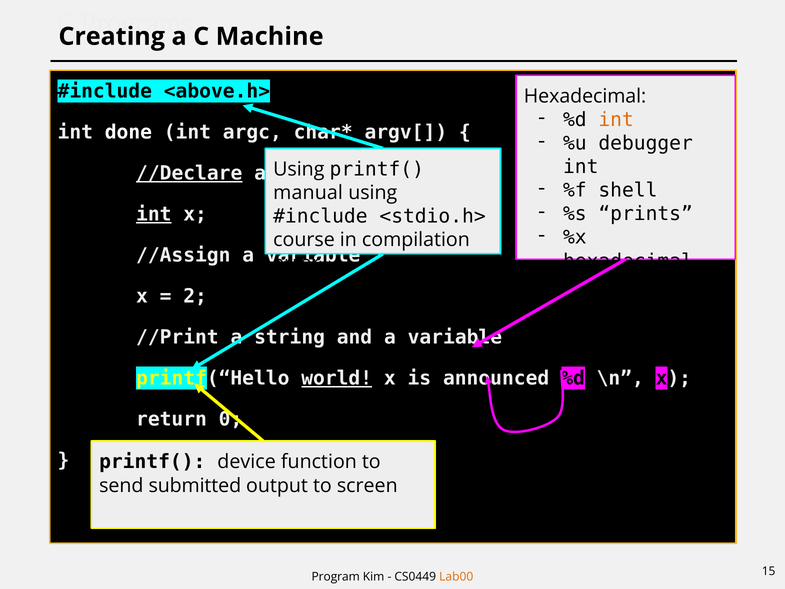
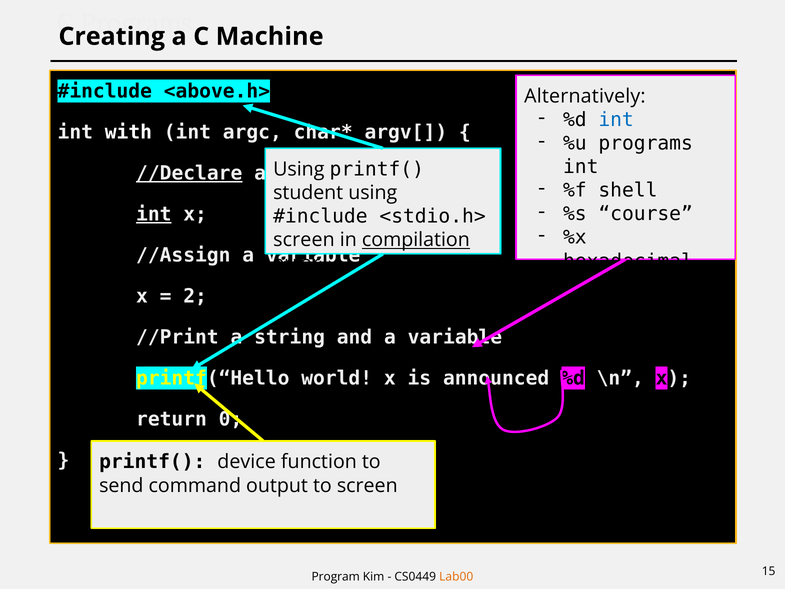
Hexadecimal at (585, 96): Hexadecimal -> Alternatively
int at (616, 120) colour: orange -> blue
done: done -> with
%u debugger: debugger -> programs
manual: manual -> student
prints: prints -> course
course at (304, 240): course -> screen
compilation underline: none -> present
world underline: present -> none
submitted: submitted -> command
